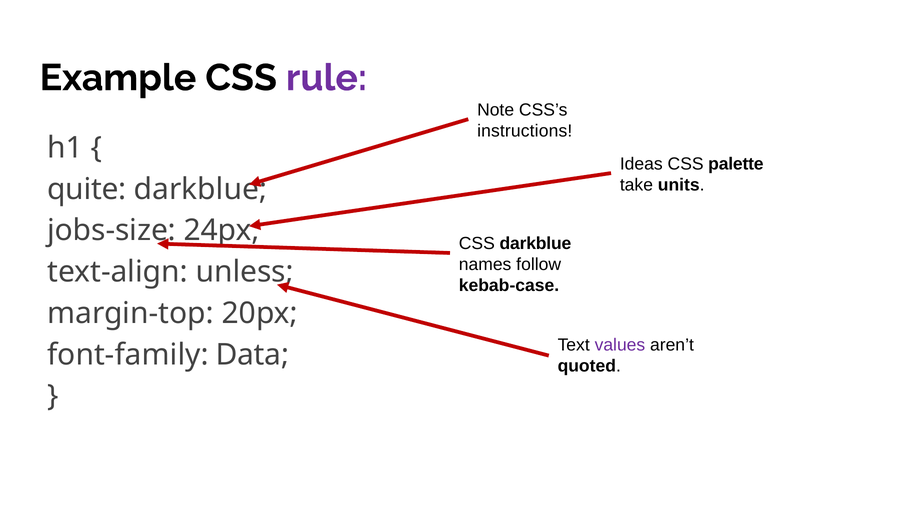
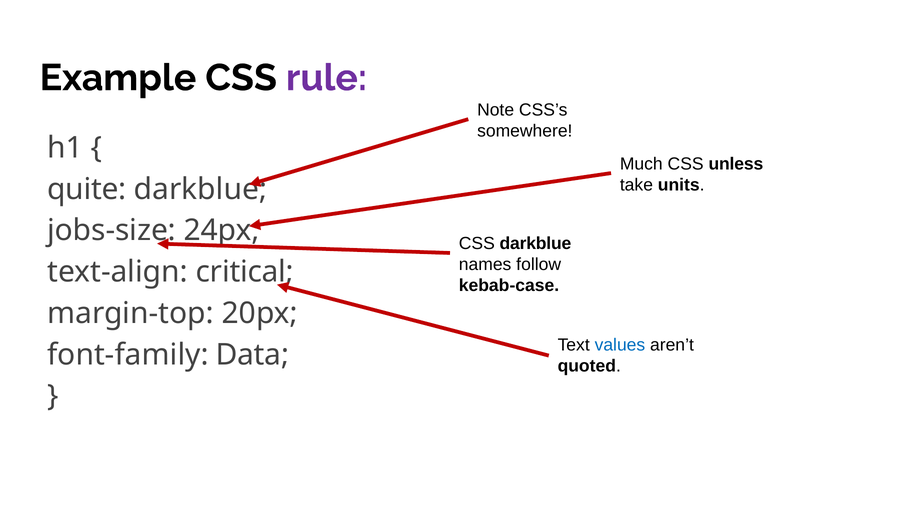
instructions: instructions -> somewhere
Ideas: Ideas -> Much
palette: palette -> unless
unless: unless -> critical
values colour: purple -> blue
